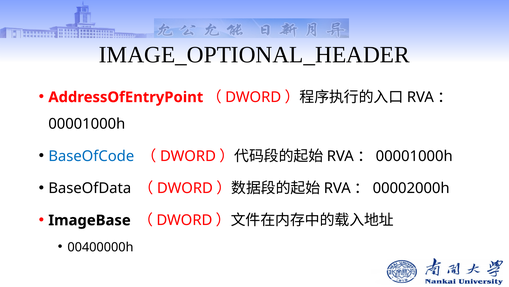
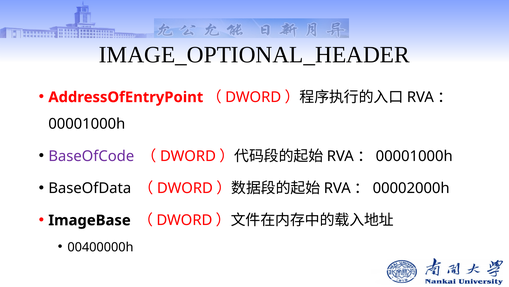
BaseOfCode colour: blue -> purple
